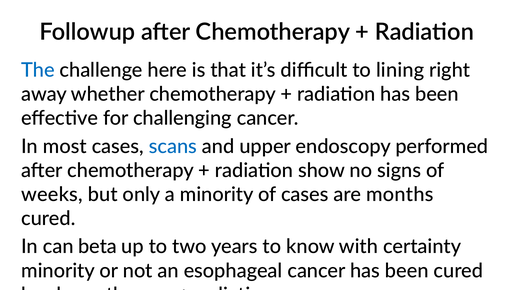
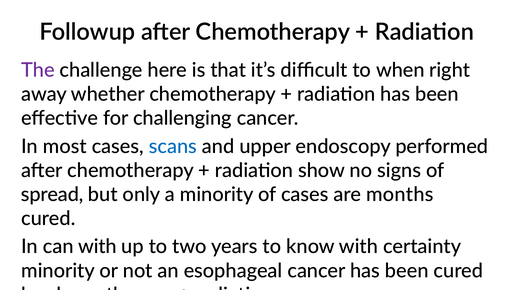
The colour: blue -> purple
lining: lining -> when
weeks: weeks -> spread
can beta: beta -> with
